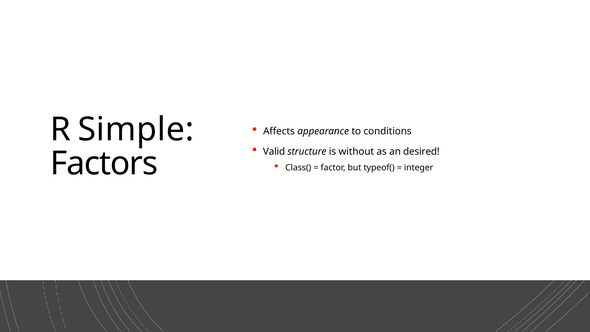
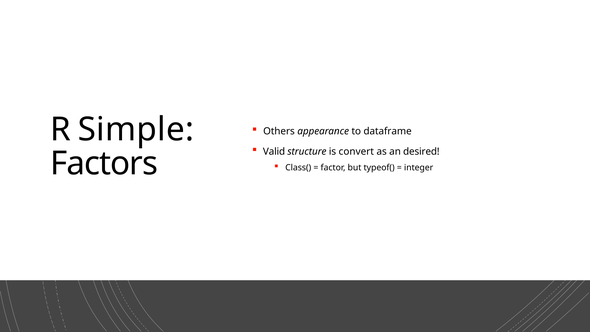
Affects: Affects -> Others
conditions: conditions -> dataframe
without: without -> convert
